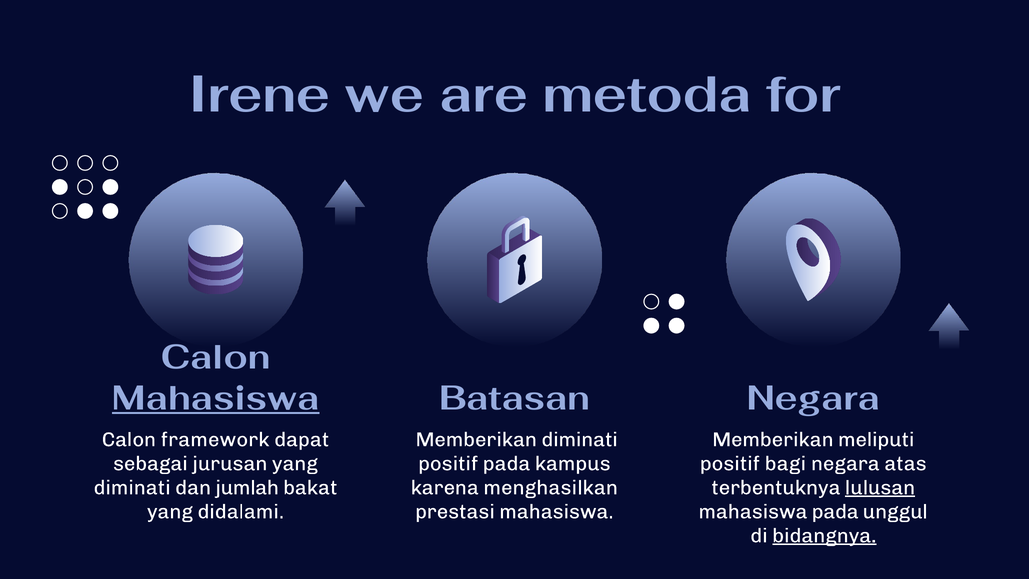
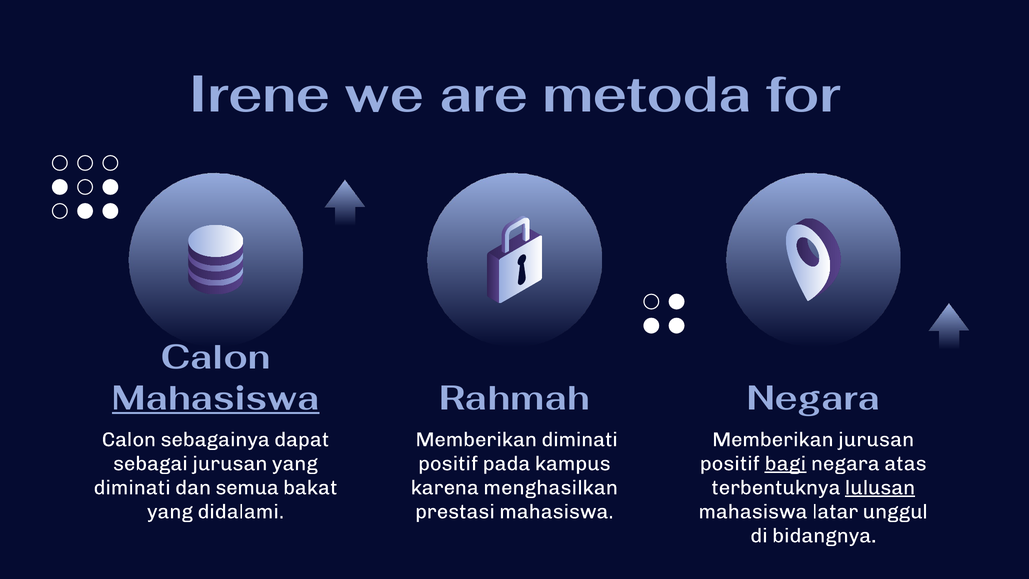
Batasan: Batasan -> Rahmah
framework: framework -> sebagainya
Memberikan meliputi: meliputi -> jurusan
bagi underline: none -> present
jumlah: jumlah -> semua
mahasiswa pada: pada -> latar
bidangnya underline: present -> none
